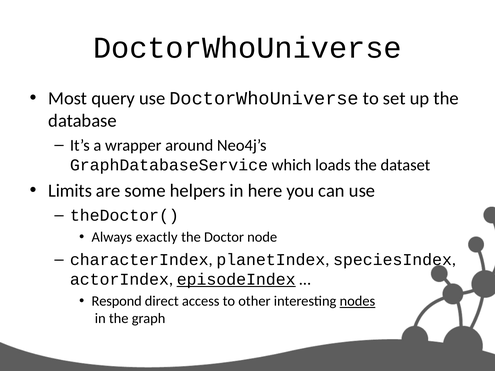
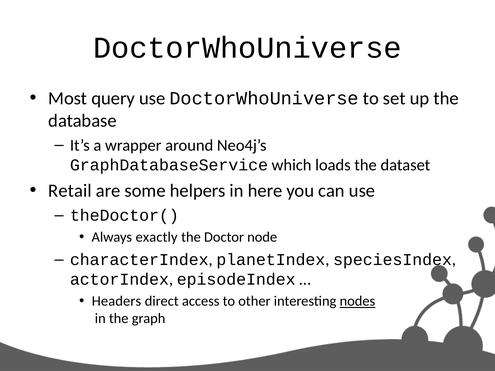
Limits: Limits -> Retail
episodeIndex underline: present -> none
Respond: Respond -> Headers
